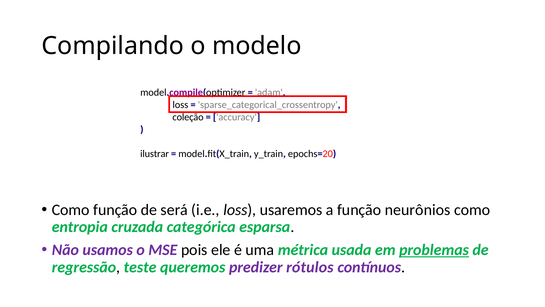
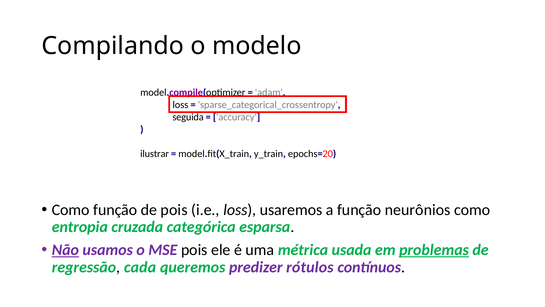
coleção: coleção -> seguida
de será: será -> pois
Não underline: none -> present
teste: teste -> cada
